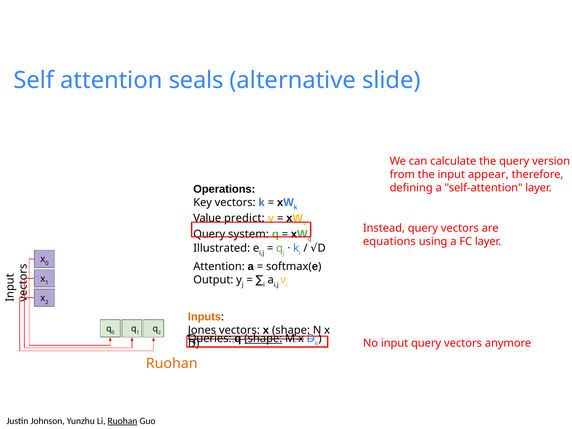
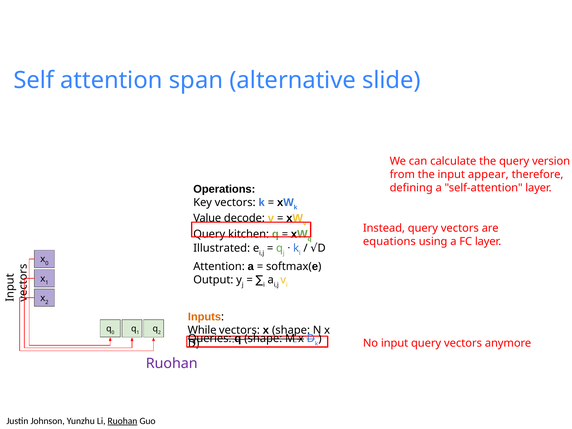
seals: seals -> span
predict: predict -> decode
system: system -> kitchen
Jones: Jones -> While
shape at (263, 339) underline: present -> none
Ruohan at (172, 363) colour: orange -> purple
